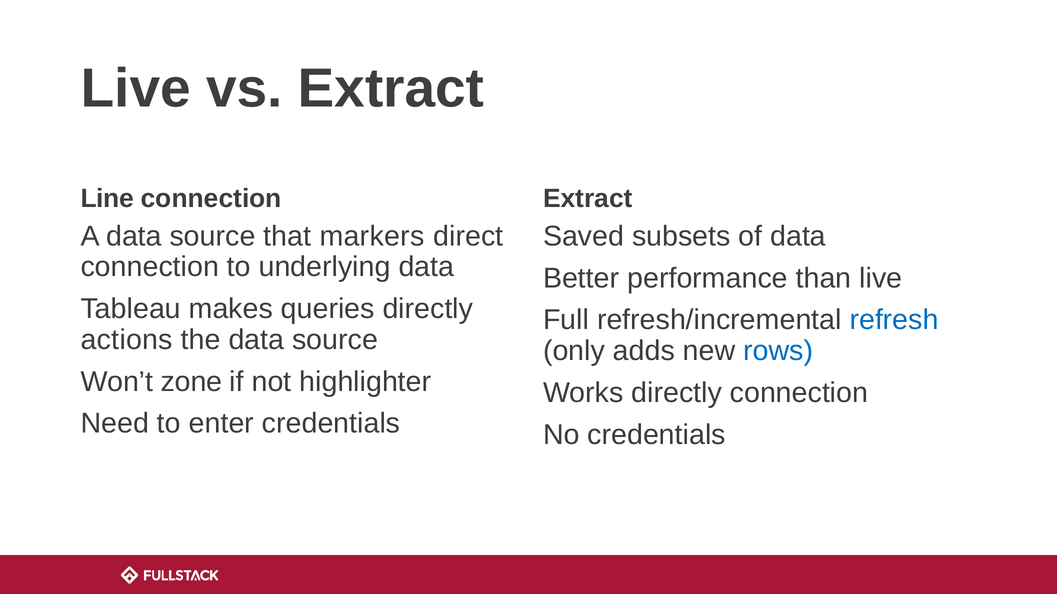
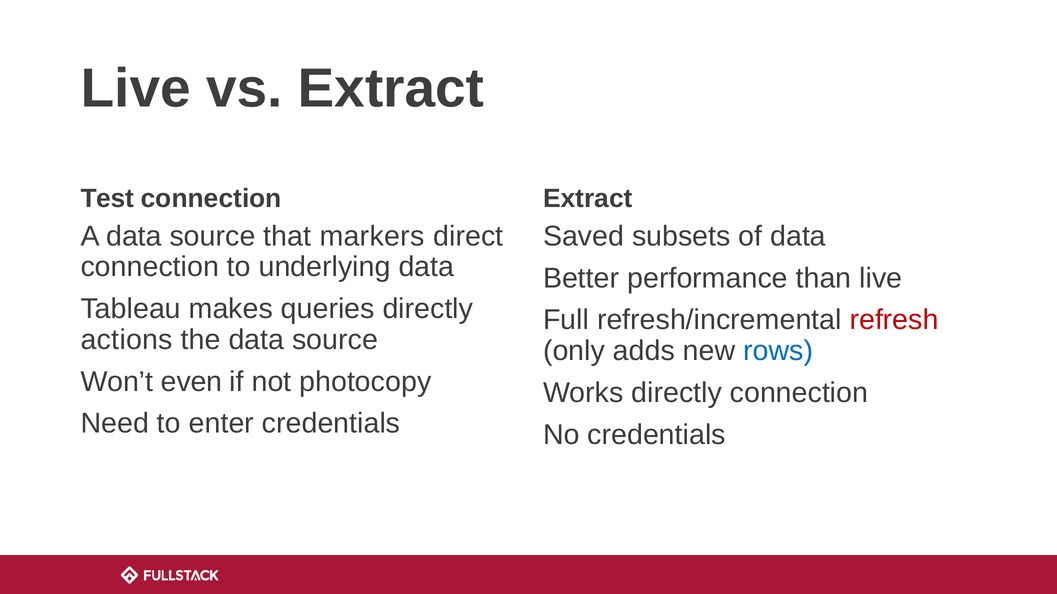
Line: Line -> Test
refresh colour: blue -> red
zone: zone -> even
highlighter: highlighter -> photocopy
